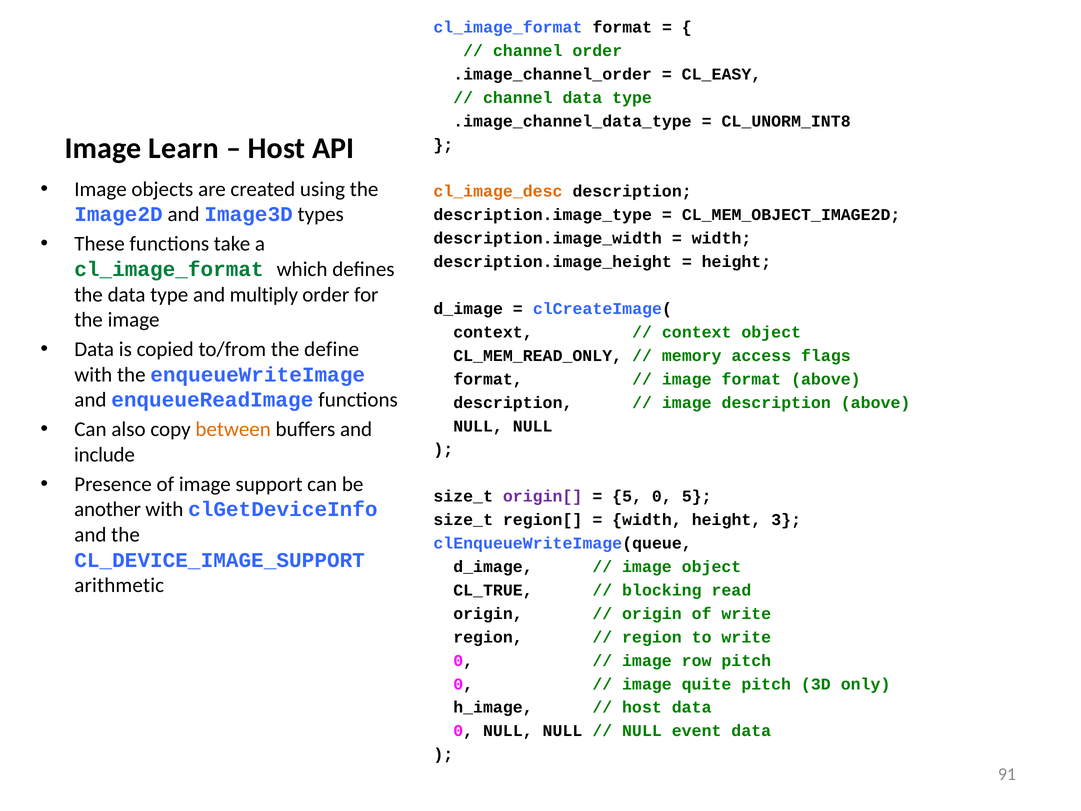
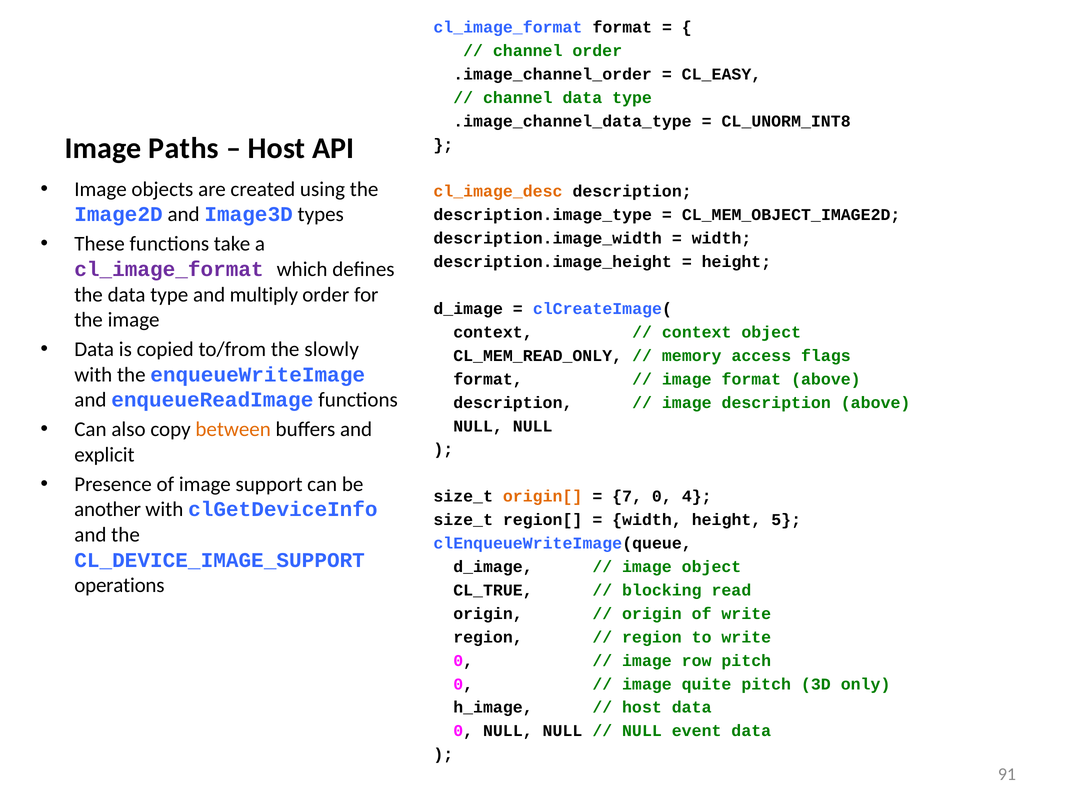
Learn: Learn -> Paths
cl_image_format at (169, 269) colour: green -> purple
define: define -> slowly
include: include -> explicit
origin[ colour: purple -> orange
5 at (627, 496): 5 -> 7
0 5: 5 -> 4
3: 3 -> 5
arithmetic: arithmetic -> operations
